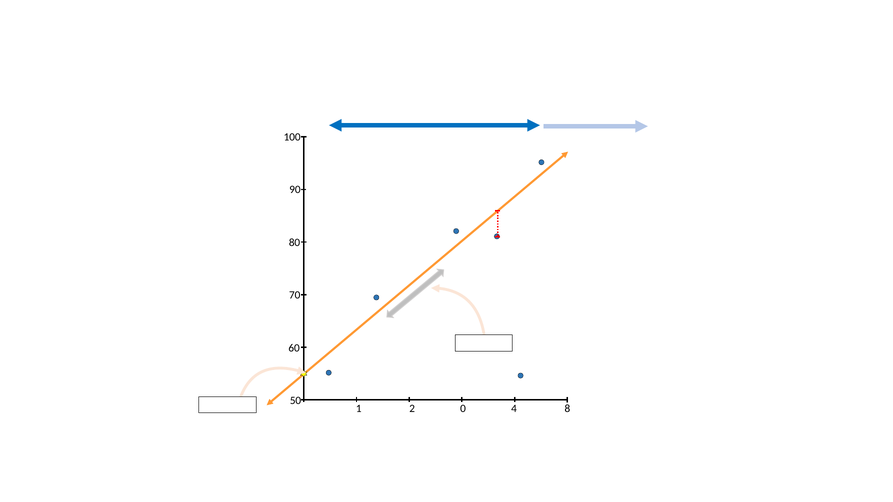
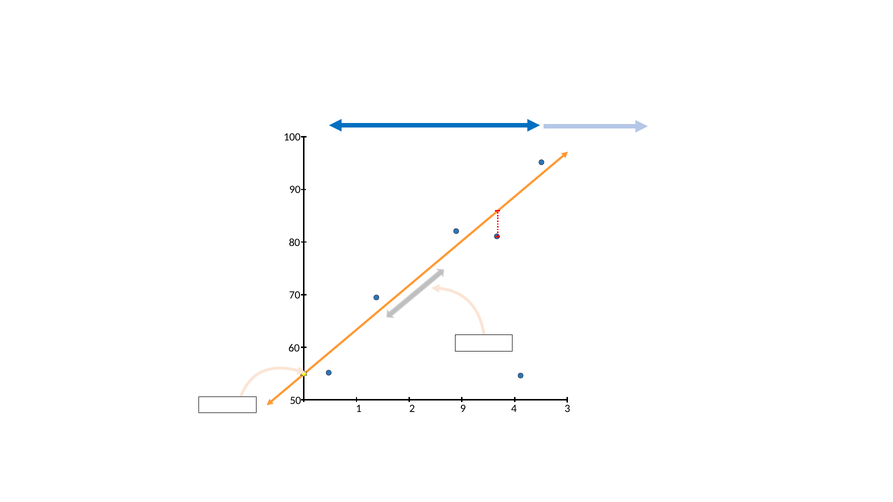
0: 0 -> 9
8: 8 -> 3
